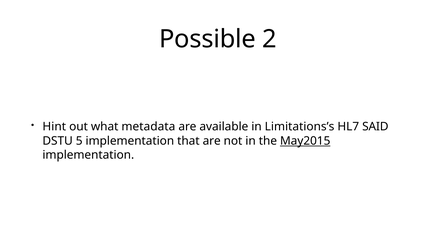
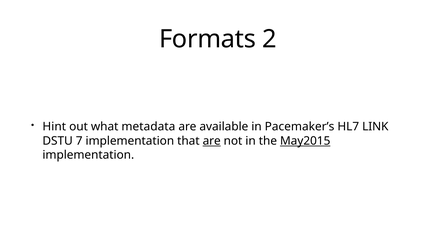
Possible: Possible -> Formats
Limitations’s: Limitations’s -> Pacemaker’s
SAID: SAID -> LINK
5: 5 -> 7
are at (212, 141) underline: none -> present
